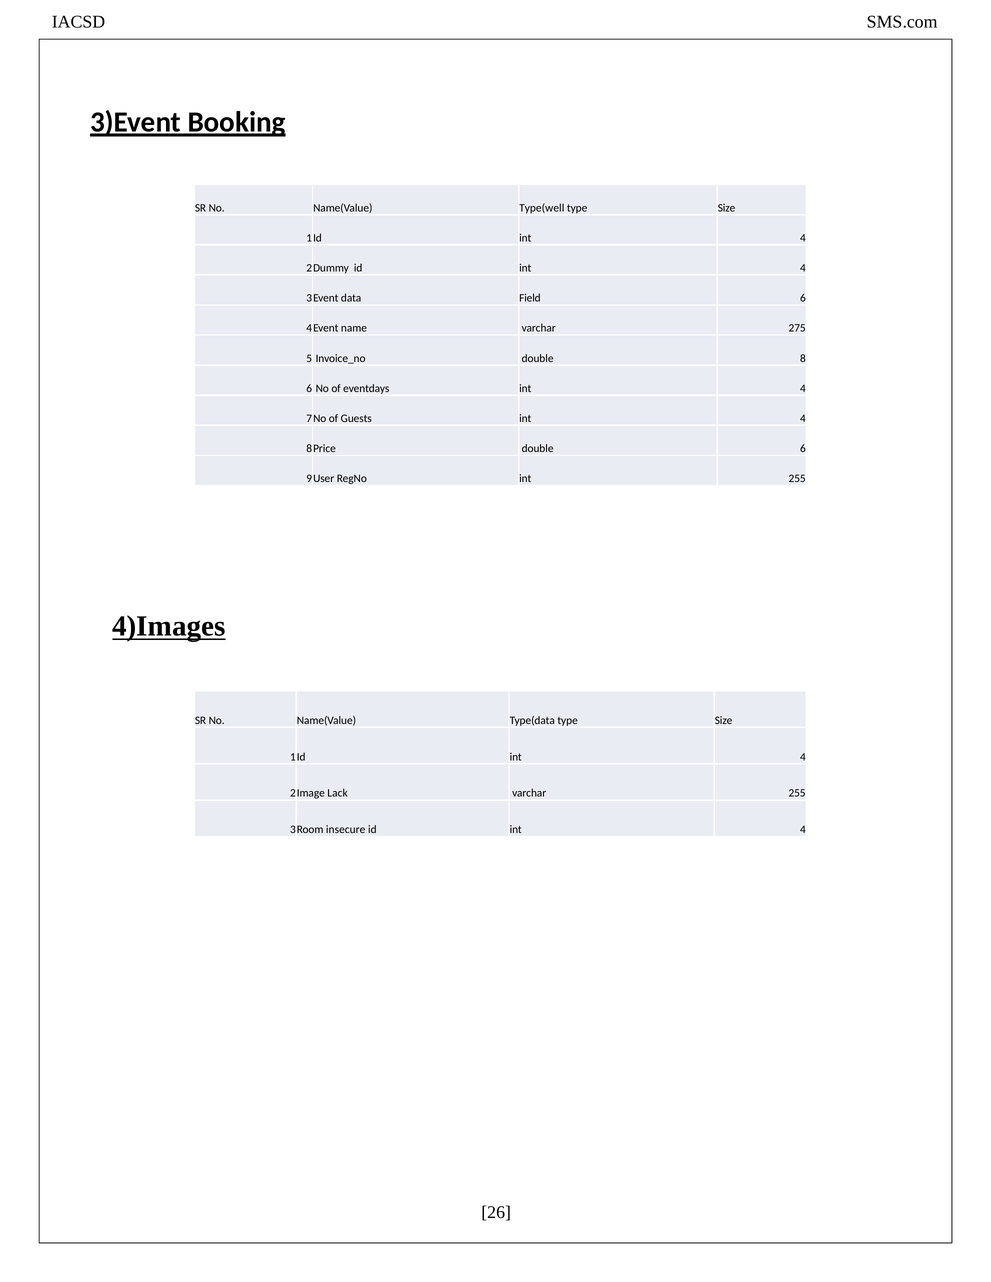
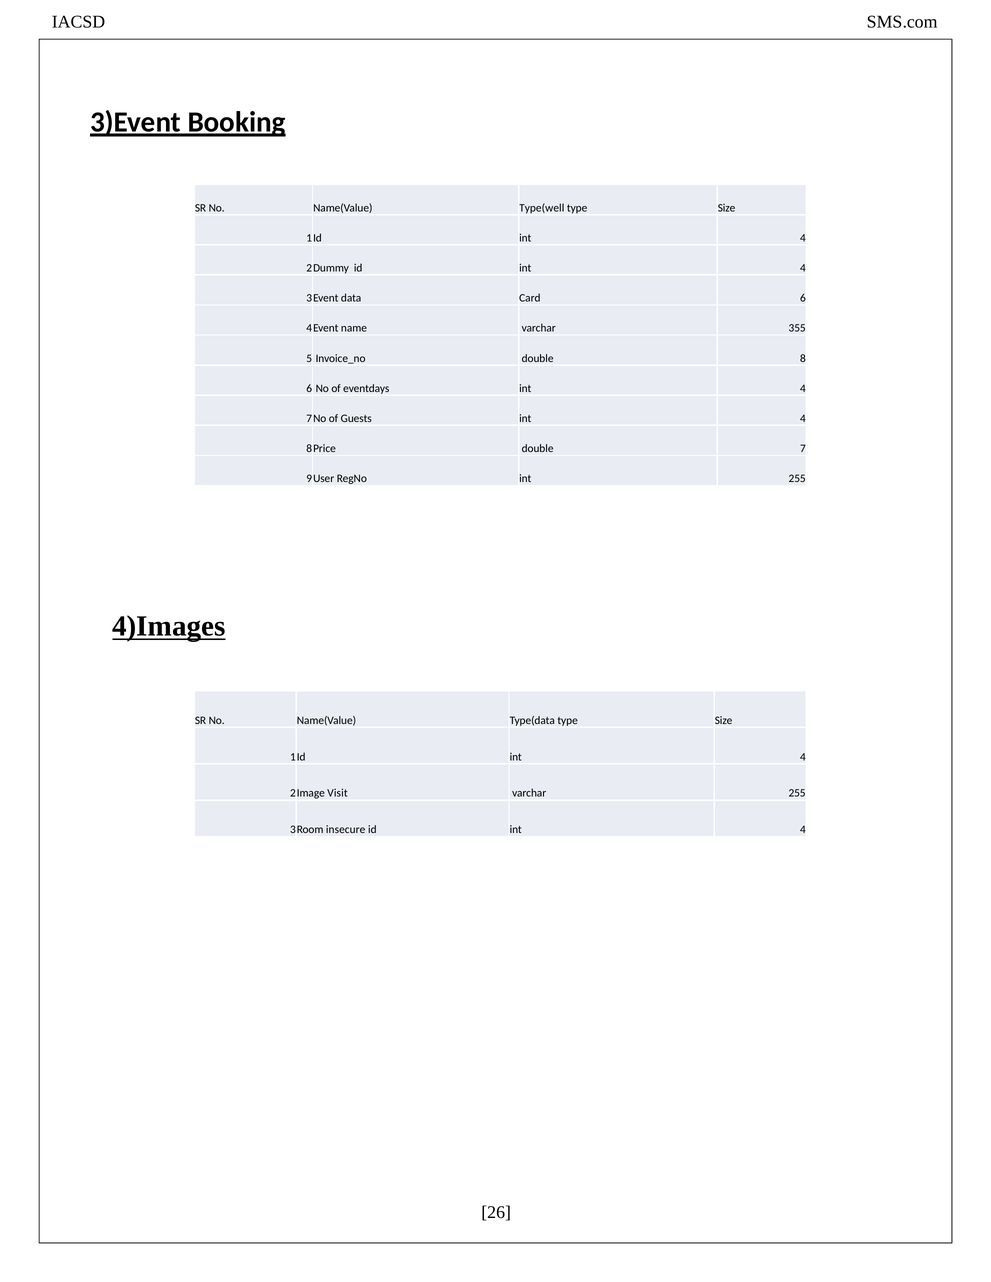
Field: Field -> Card
275: 275 -> 355
double 6: 6 -> 7
Lack: Lack -> Visit
